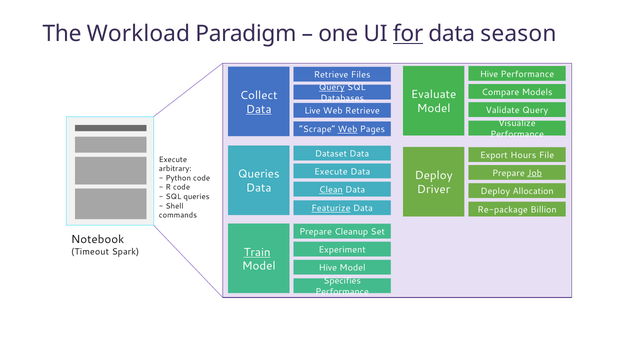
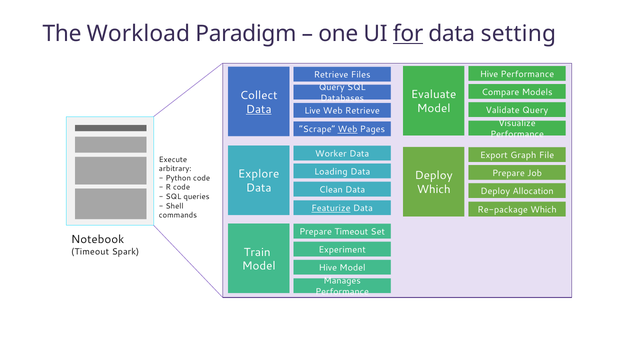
season: season -> setting
Query at (332, 87) underline: present -> none
Dataset: Dataset -> Worker
Hours: Hours -> Graph
Execute at (331, 172): Execute -> Loading
Job underline: present -> none
Queries at (259, 174): Queries -> Explore
Driver at (434, 190): Driver -> Which
Clean underline: present -> none
Re-package Billion: Billion -> Which
Prepare Cleanup: Cleanup -> Timeout
Train underline: present -> none
Specifies: Specifies -> Manages
